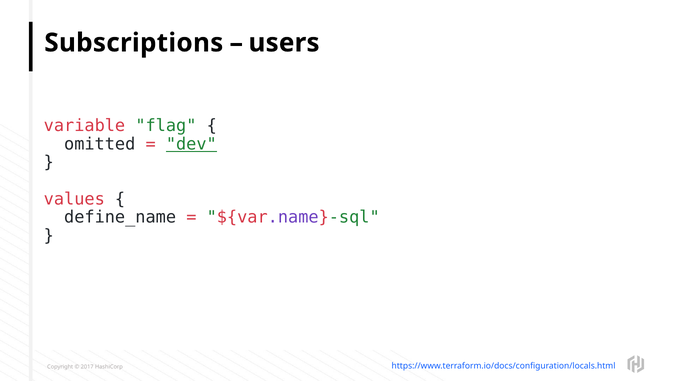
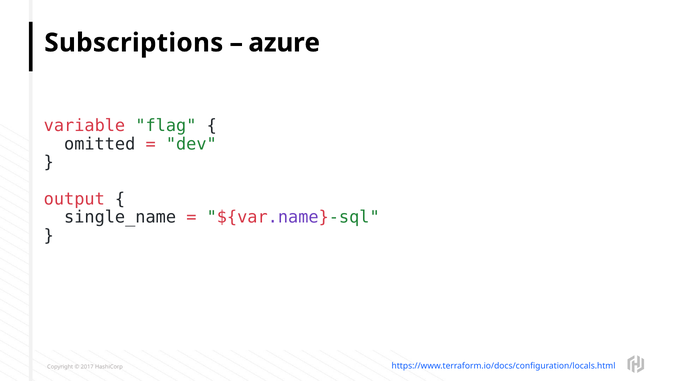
users: users -> azure
dev underline: present -> none
values: values -> output
define_name: define_name -> single_name
